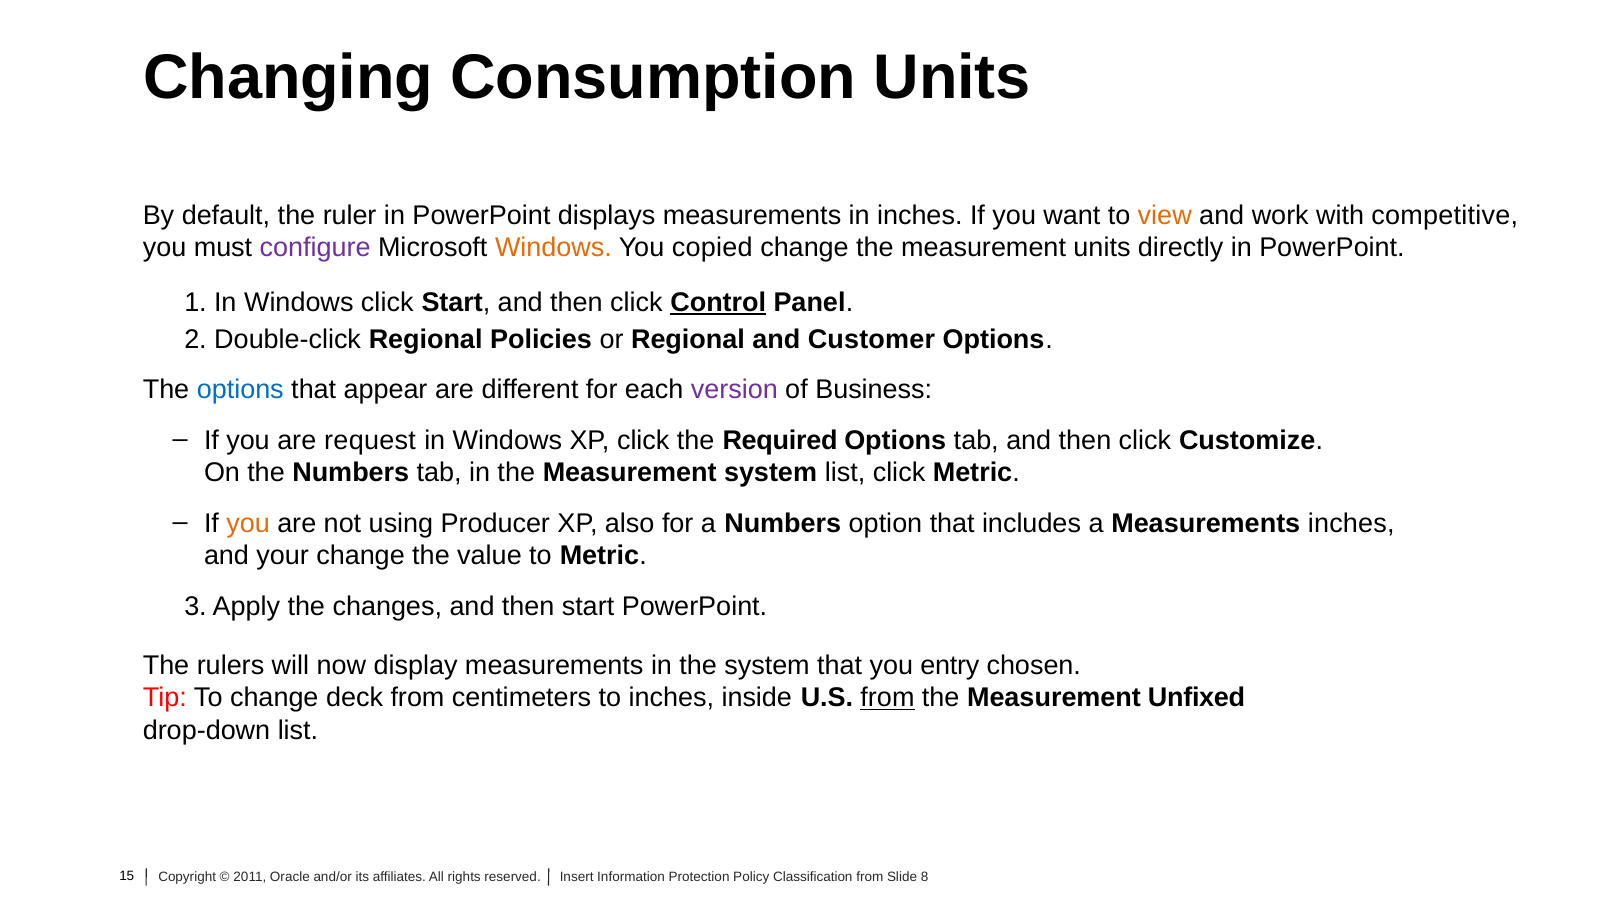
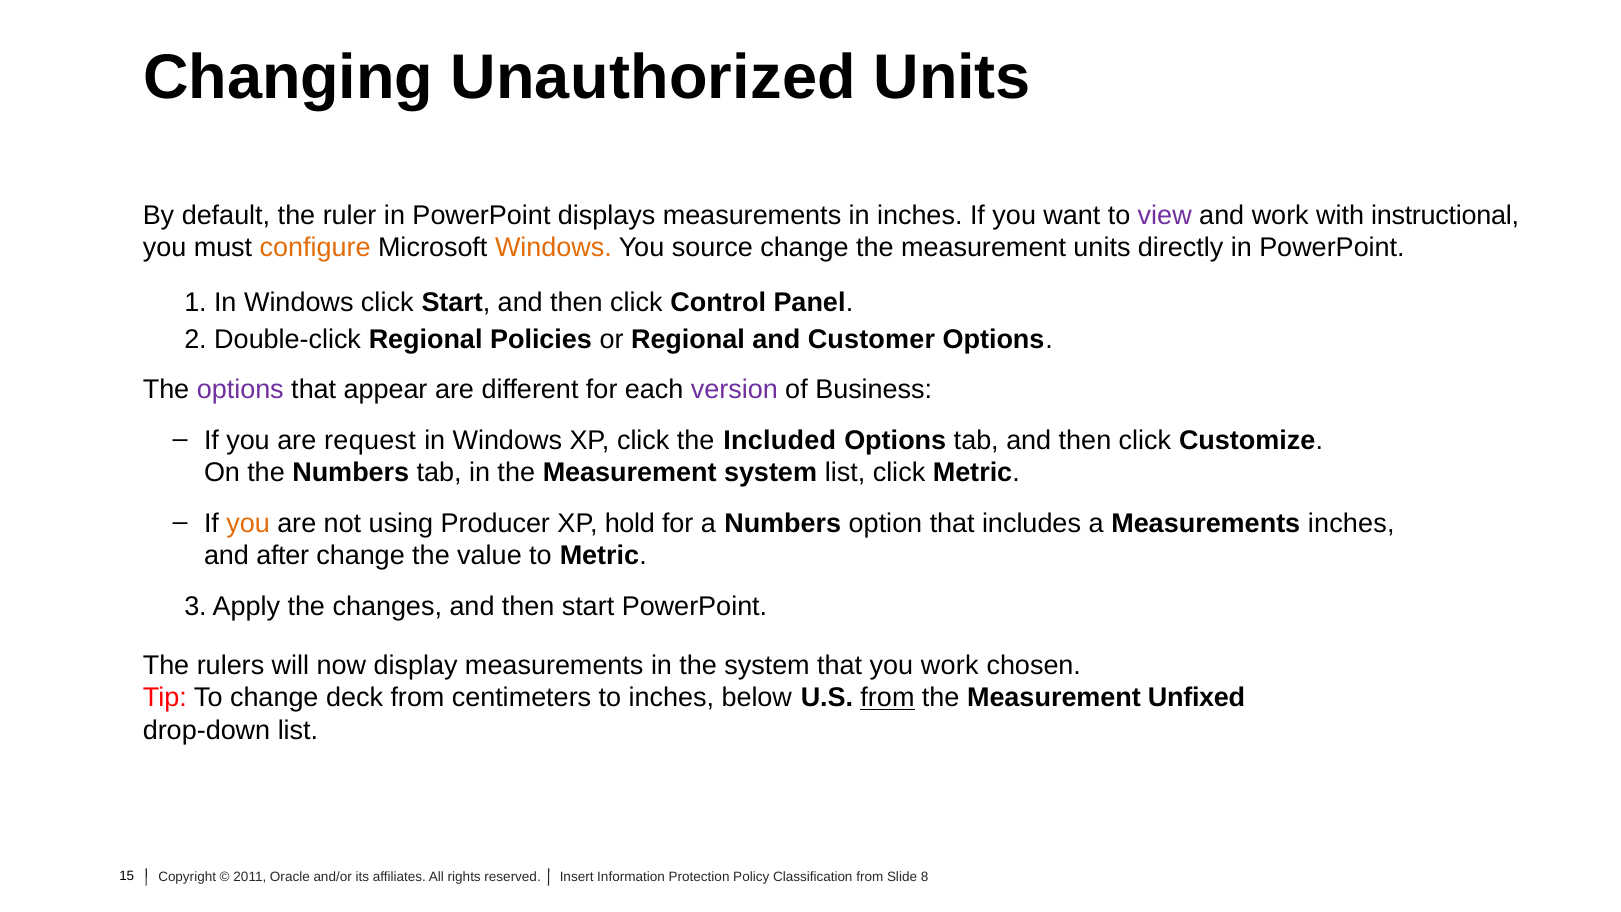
Consumption: Consumption -> Unauthorized
view colour: orange -> purple
competitive: competitive -> instructional
configure colour: purple -> orange
copied: copied -> source
Control underline: present -> none
options at (240, 390) colour: blue -> purple
Required: Required -> Included
also: also -> hold
your: your -> after
you entry: entry -> work
inside: inside -> below
